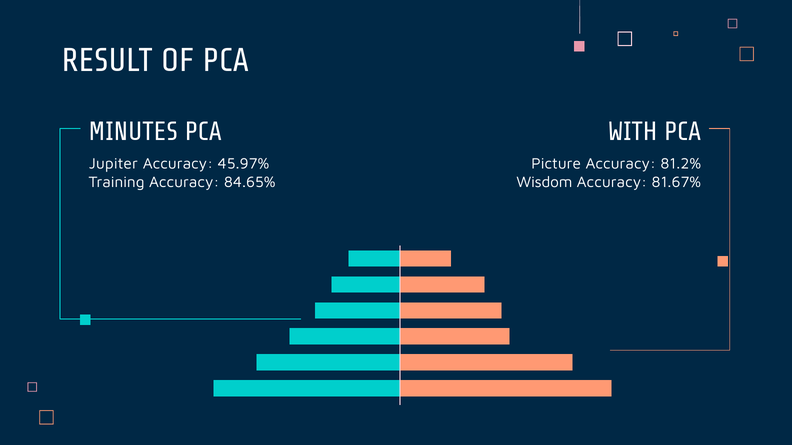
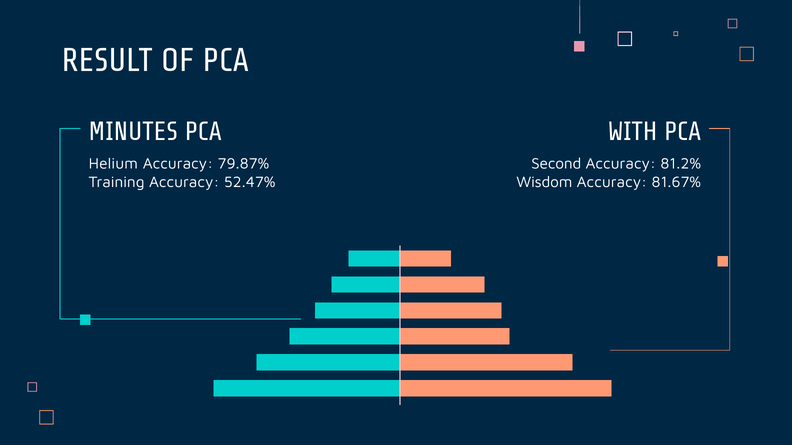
Jupiter: Jupiter -> Helium
45.97%: 45.97% -> 79.87%
Picture: Picture -> Second
84.65%: 84.65% -> 52.47%
